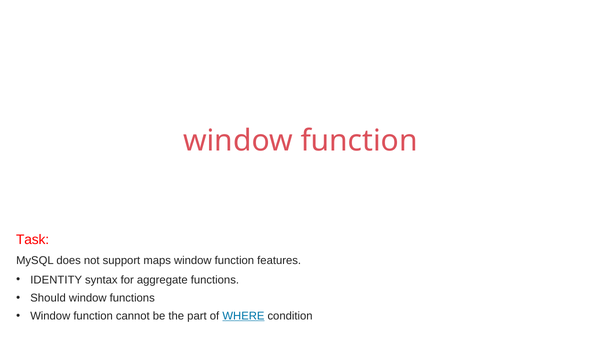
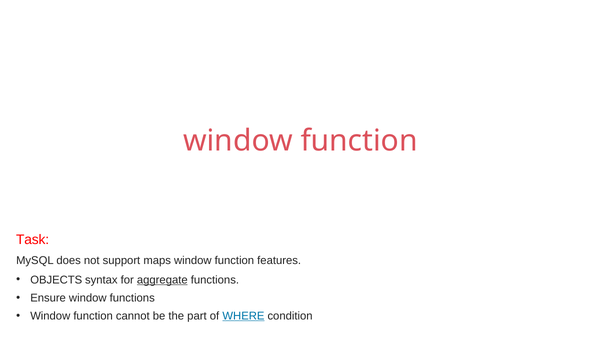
IDENTITY: IDENTITY -> OBJECTS
aggregate underline: none -> present
Should: Should -> Ensure
